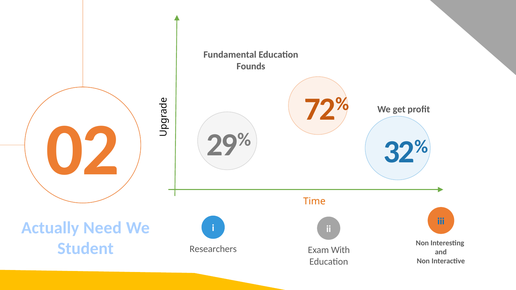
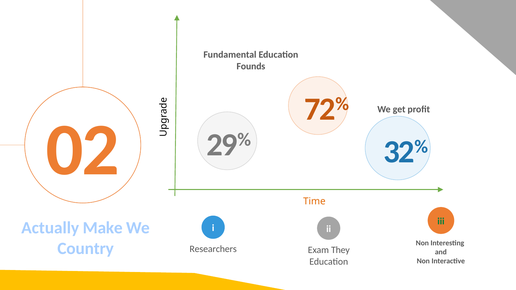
iii colour: blue -> green
Need: Need -> Make
Student: Student -> Country
With: With -> They
